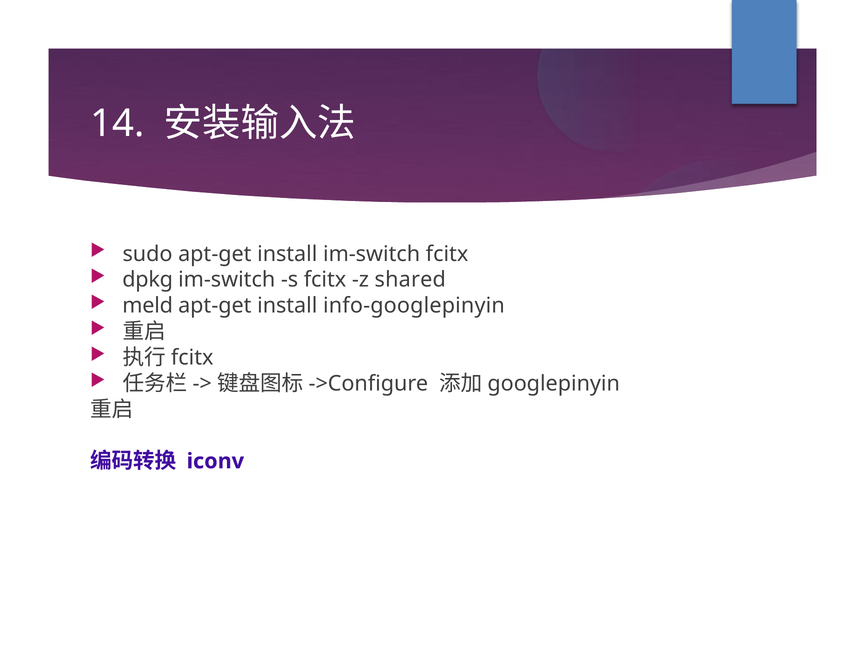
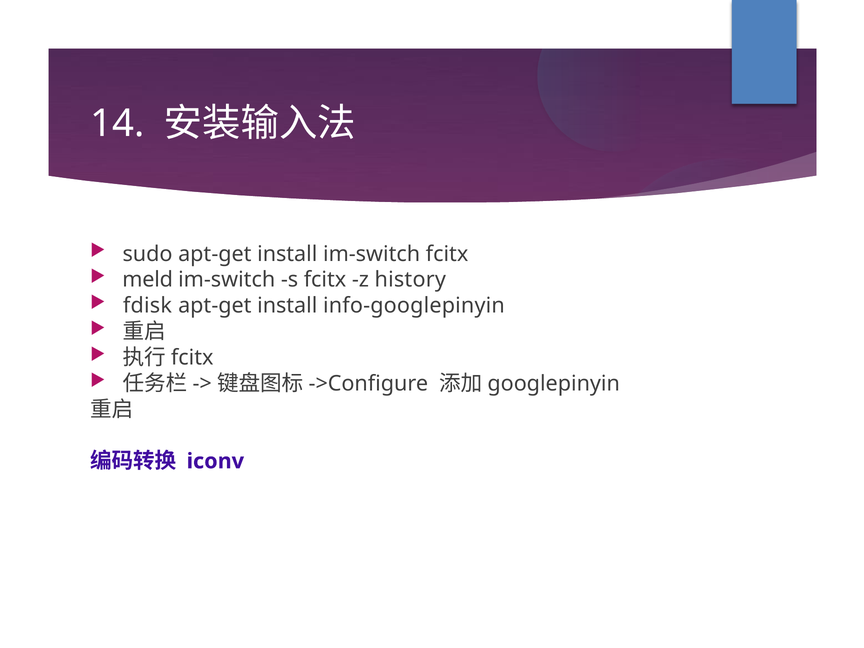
dpkg: dpkg -> meld
shared: shared -> history
meld: meld -> fdisk
